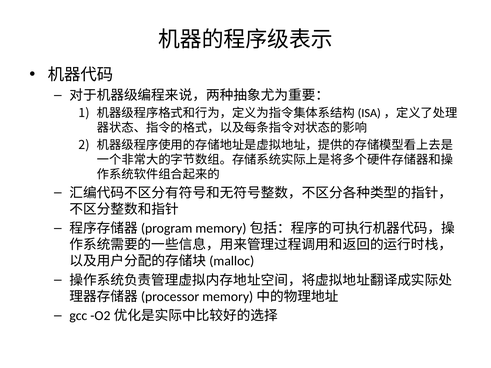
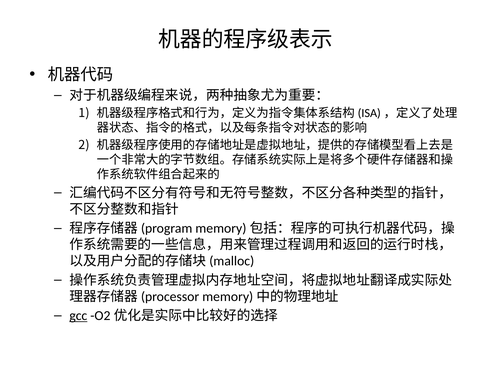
gcc underline: none -> present
